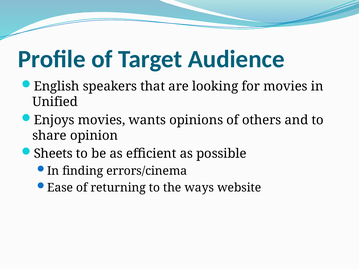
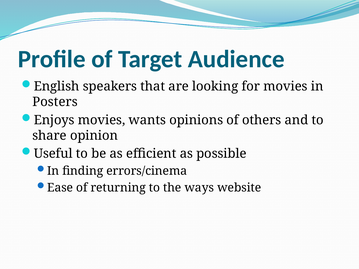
Unified: Unified -> Posters
Sheets: Sheets -> Useful
